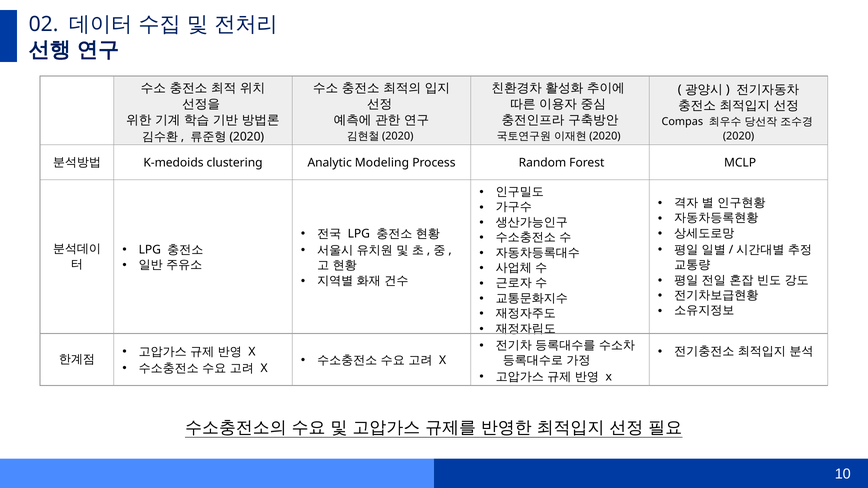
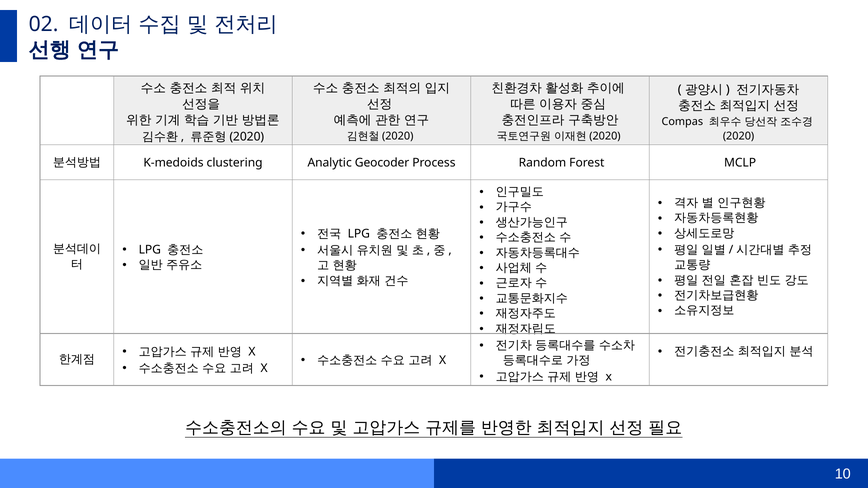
Modeling: Modeling -> Geocoder
